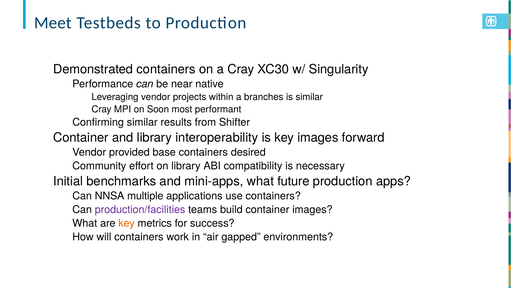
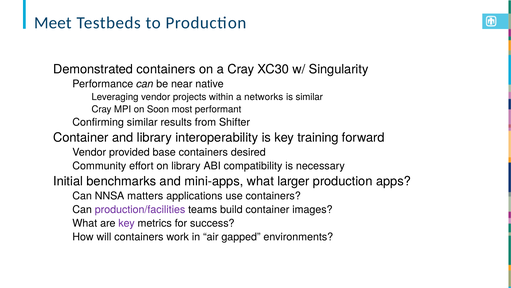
branches: branches -> networks
key images: images -> training
future: future -> larger
multiple: multiple -> matters
key at (127, 223) colour: orange -> purple
